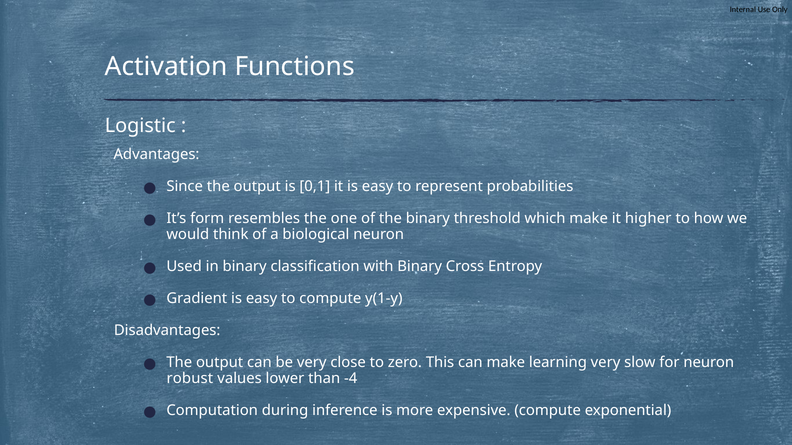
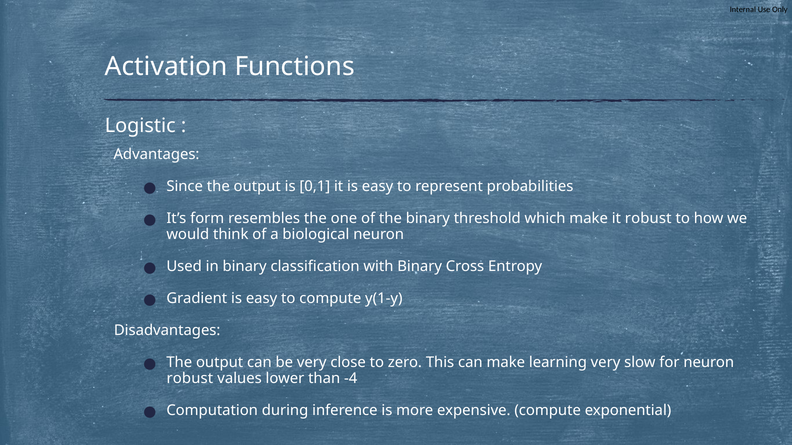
it higher: higher -> robust
